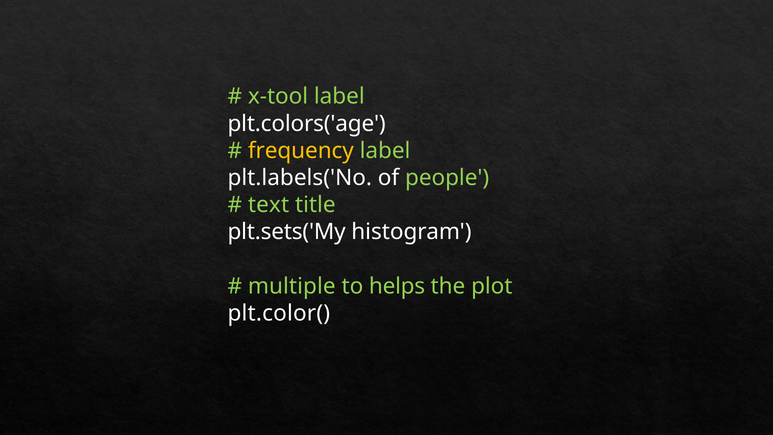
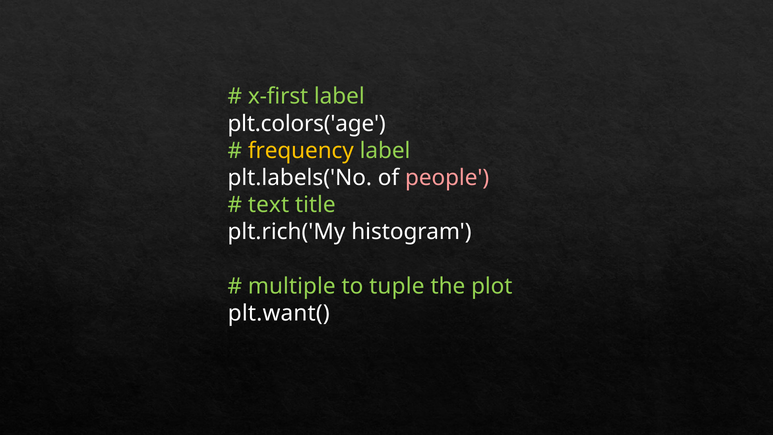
x-tool: x-tool -> x-first
people colour: light green -> pink
plt.sets('My: plt.sets('My -> plt.rich('My
helps: helps -> tuple
plt.color(: plt.color( -> plt.want(
